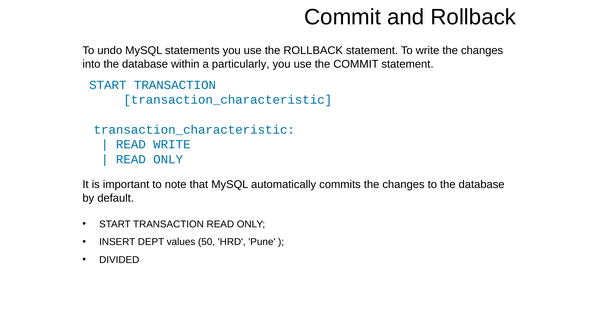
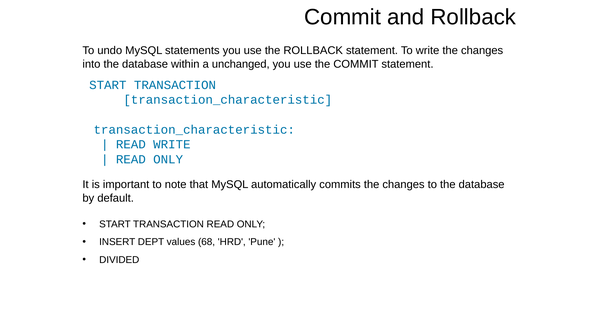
particularly: particularly -> unchanged
50: 50 -> 68
